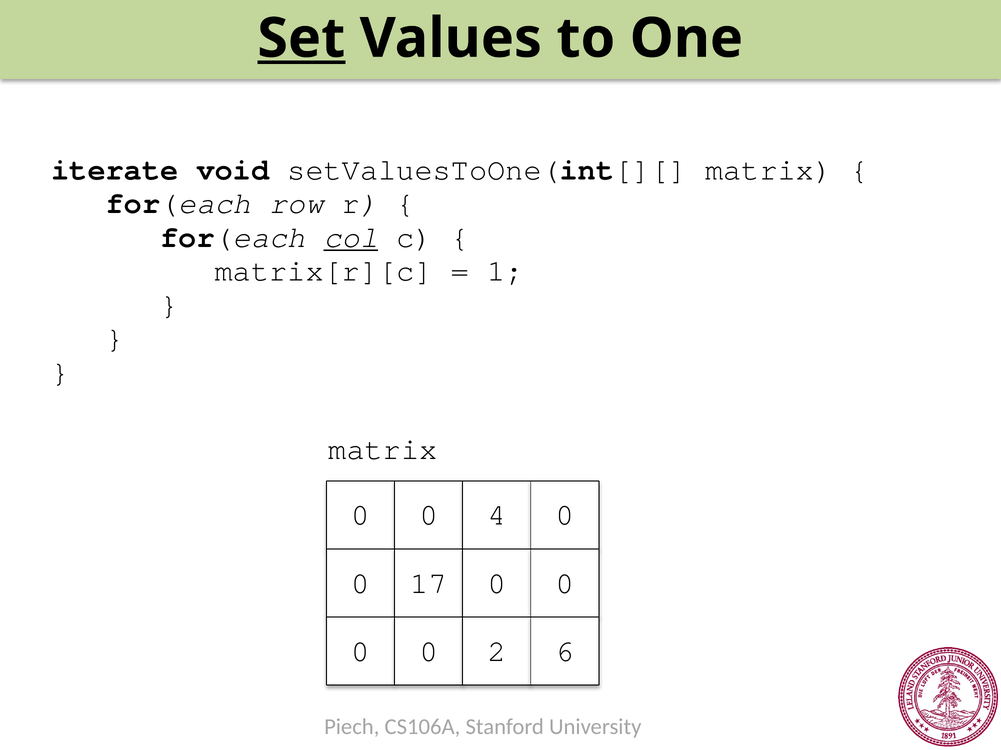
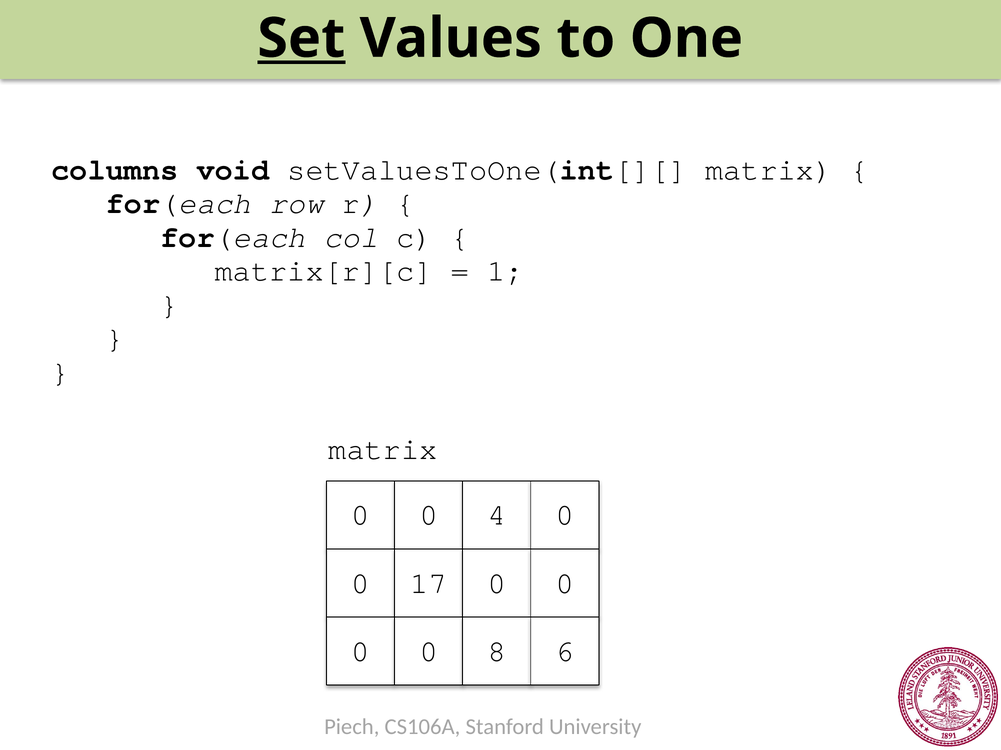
iterate: iterate -> columns
col underline: present -> none
2: 2 -> 8
